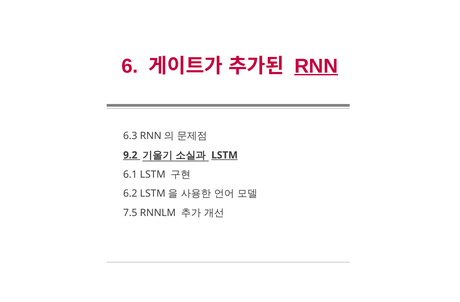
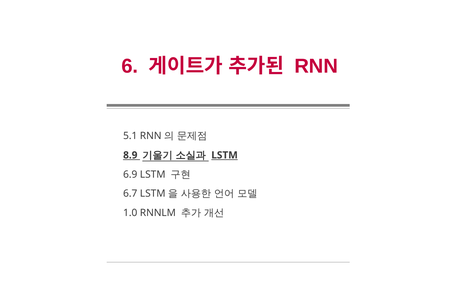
RNN underline: present -> none
6.3: 6.3 -> 5.1
9.2: 9.2 -> 8.9
6.1: 6.1 -> 6.9
6.2: 6.2 -> 6.7
7.5: 7.5 -> 1.0
